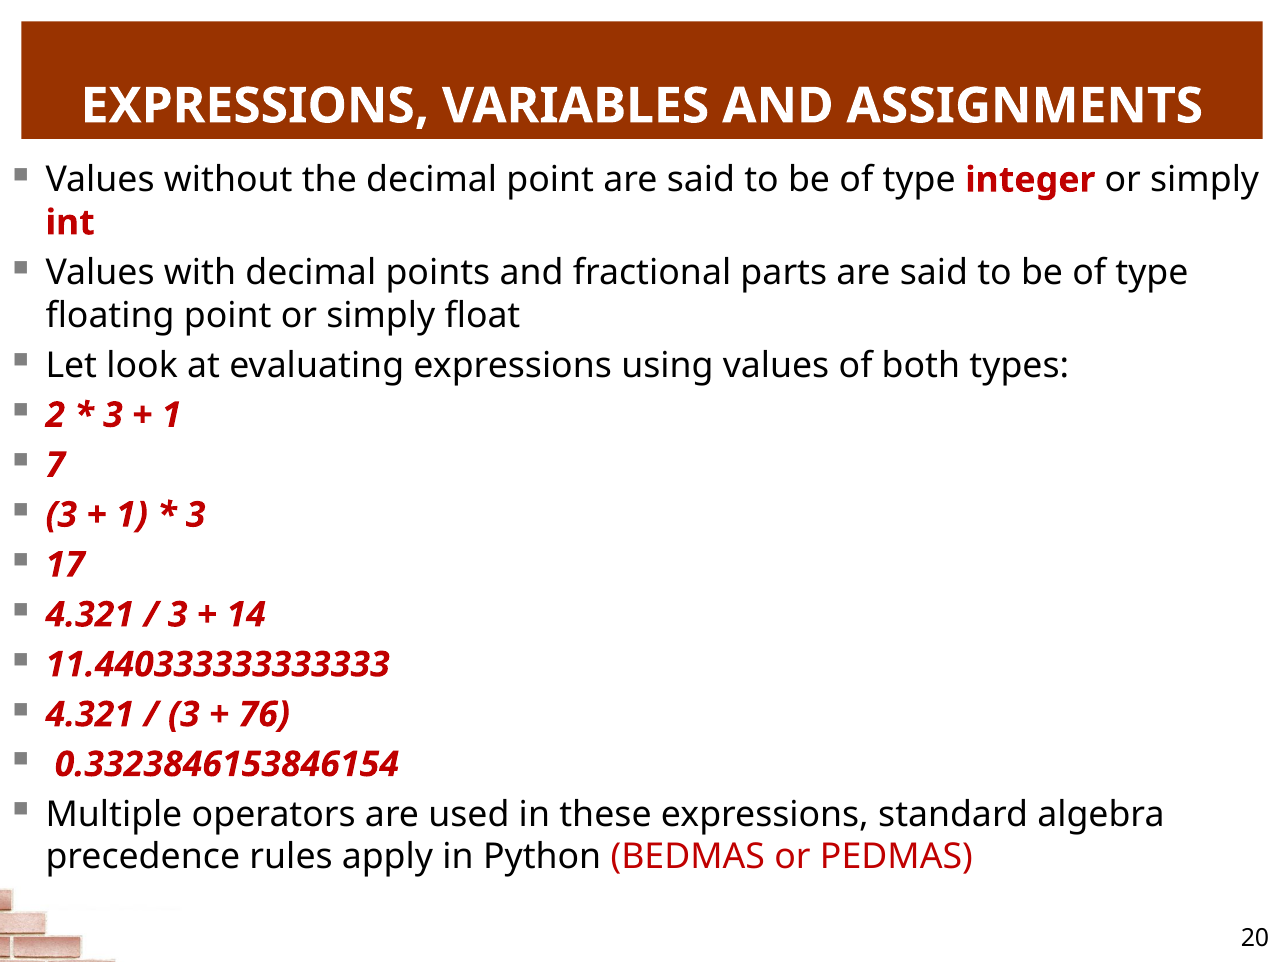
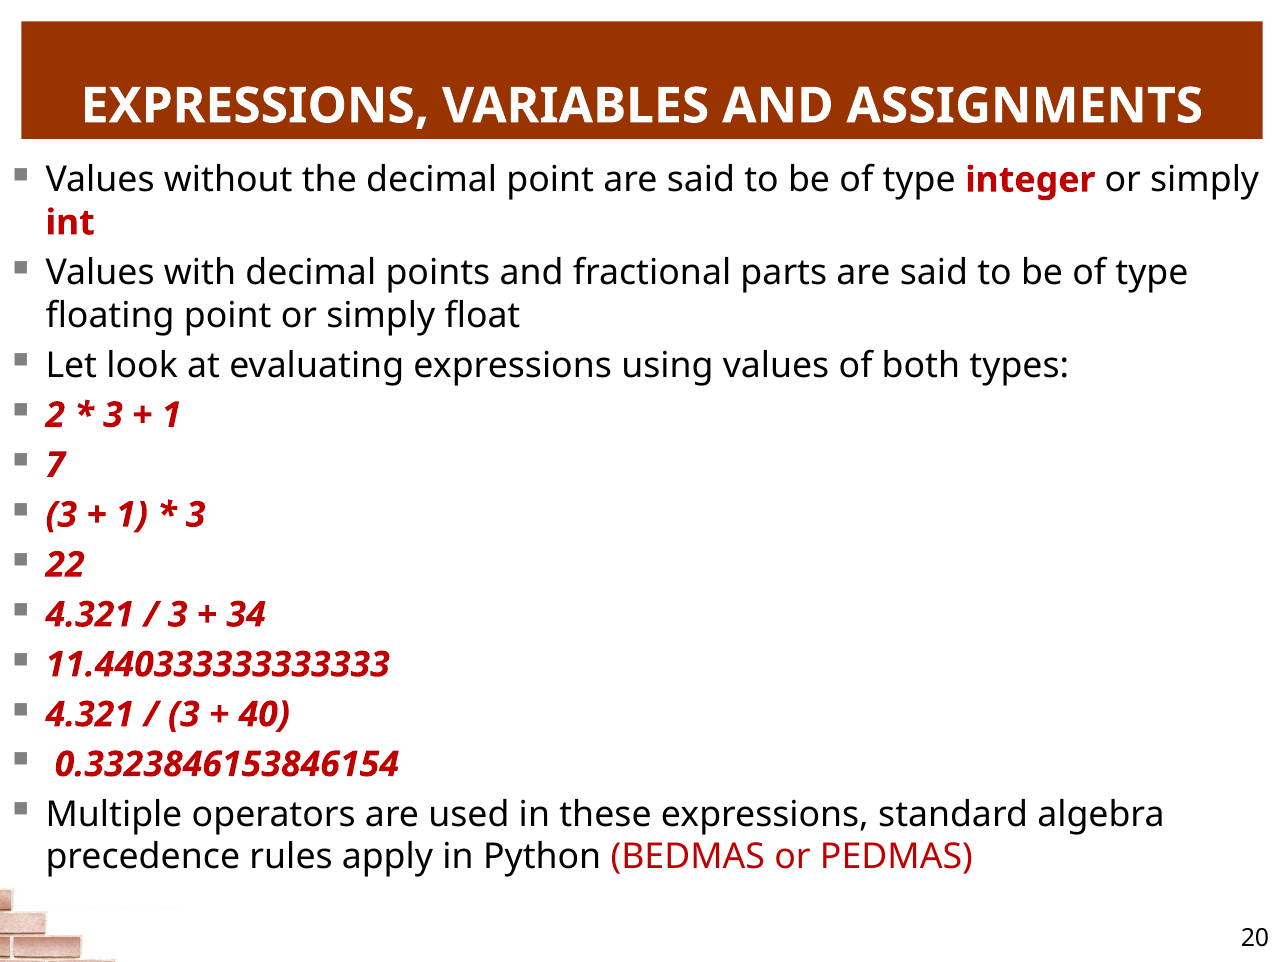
17: 17 -> 22
14: 14 -> 34
76: 76 -> 40
